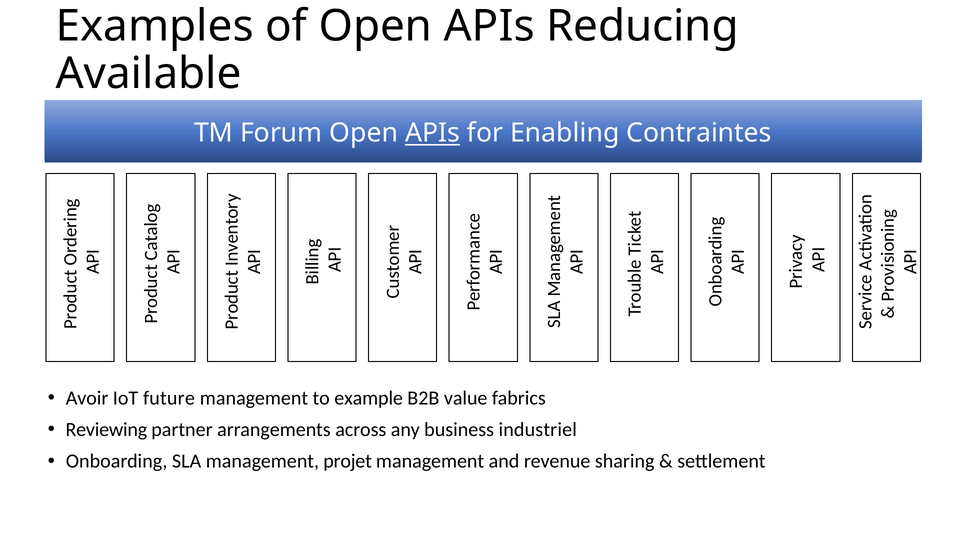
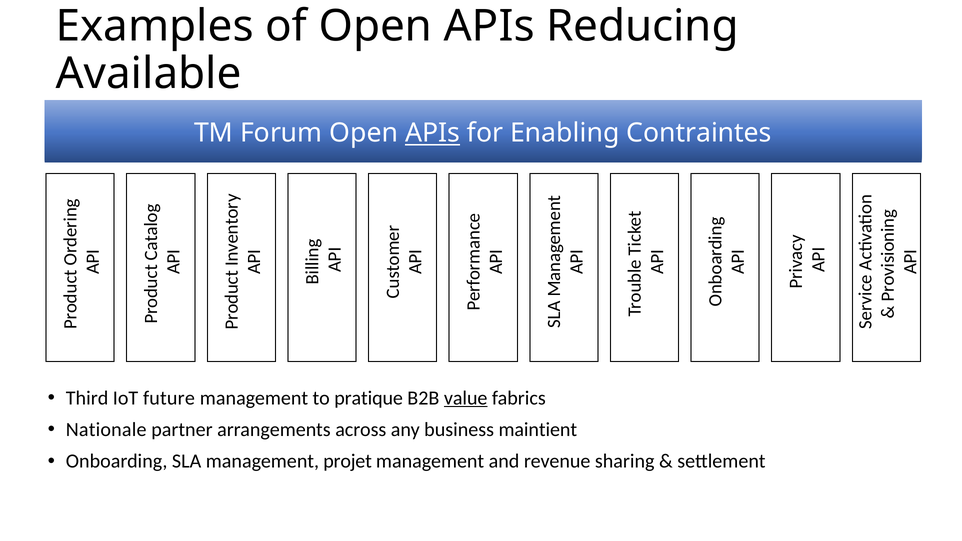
Avoir: Avoir -> Third
example: example -> pratique
value underline: none -> present
Reviewing: Reviewing -> Nationale
industriel: industriel -> maintient
